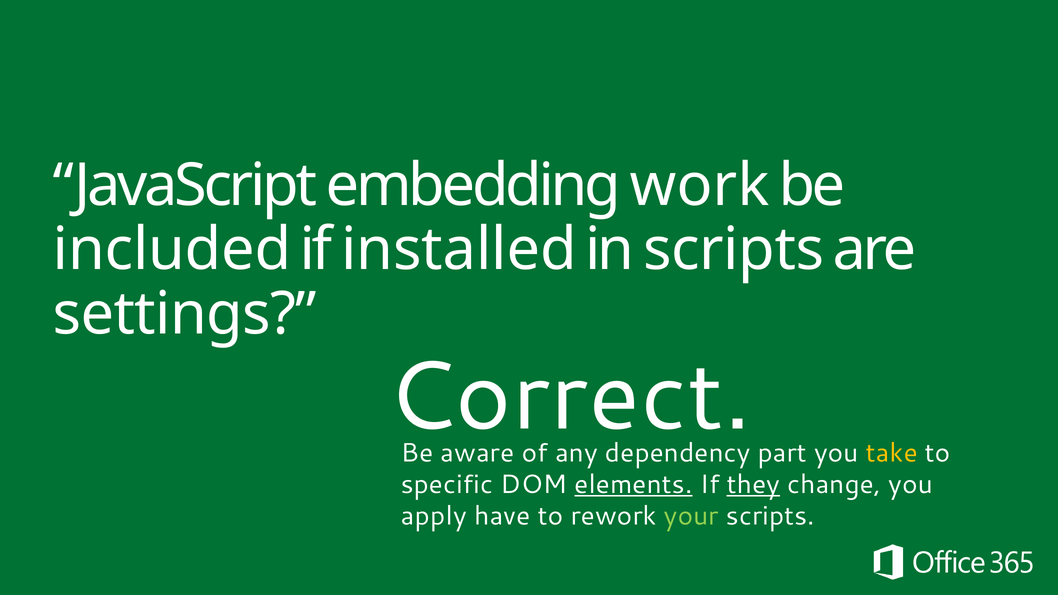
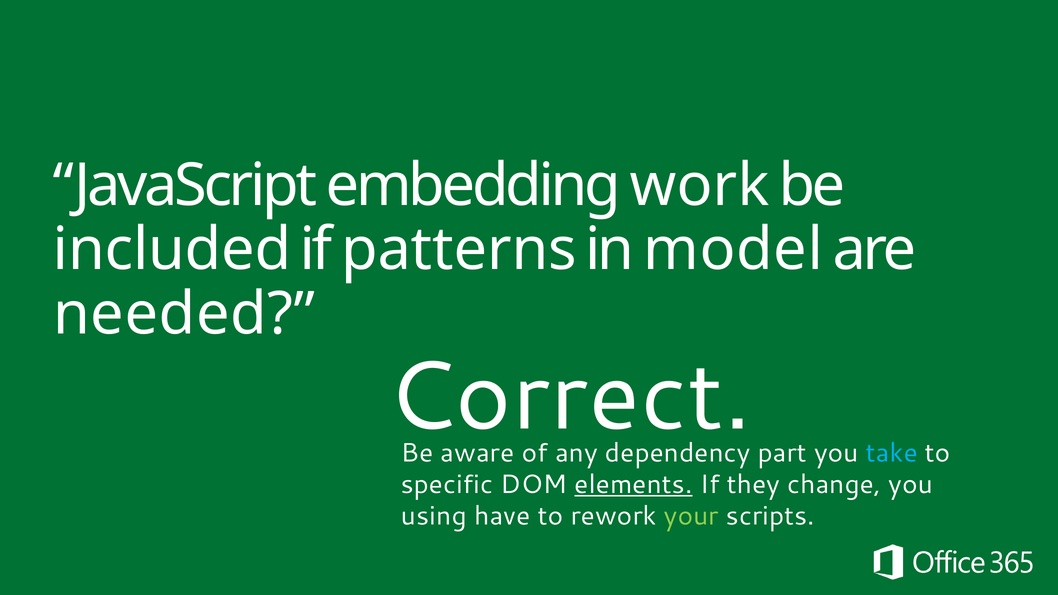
installed: installed -> patterns
in scripts: scripts -> model
settings: settings -> needed
take colour: yellow -> light blue
they underline: present -> none
apply: apply -> using
